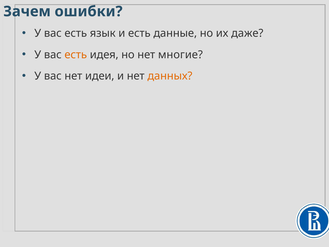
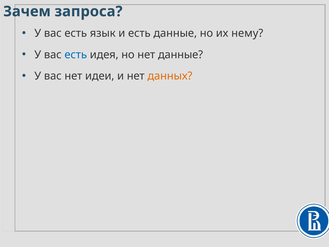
ошибки: ошибки -> запроса
даже: даже -> нему
есть at (76, 55) colour: orange -> blue
нет многие: многие -> данные
